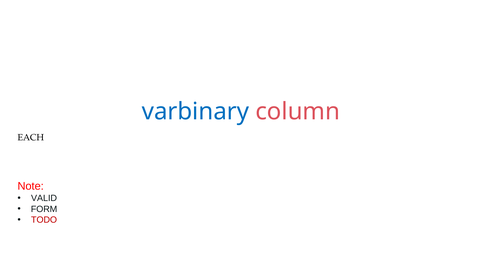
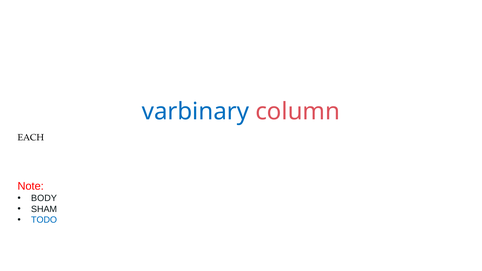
VALID: VALID -> BODY
FORM: FORM -> SHAM
TODO colour: red -> blue
